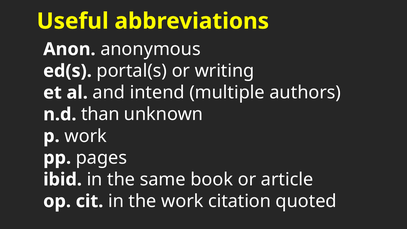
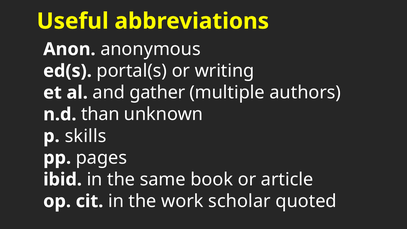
intend: intend -> gather
p work: work -> skills
citation: citation -> scholar
